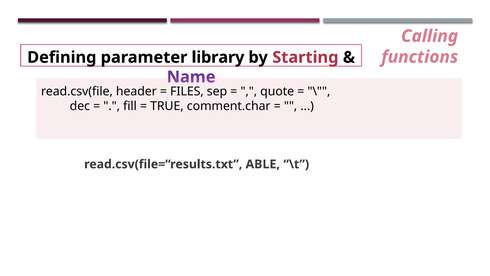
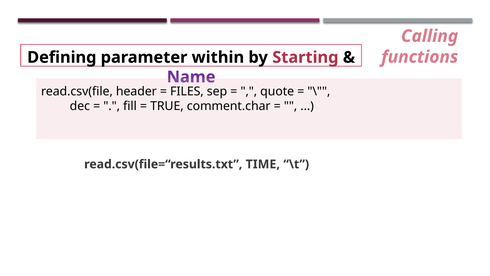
library: library -> within
ABLE: ABLE -> TIME
